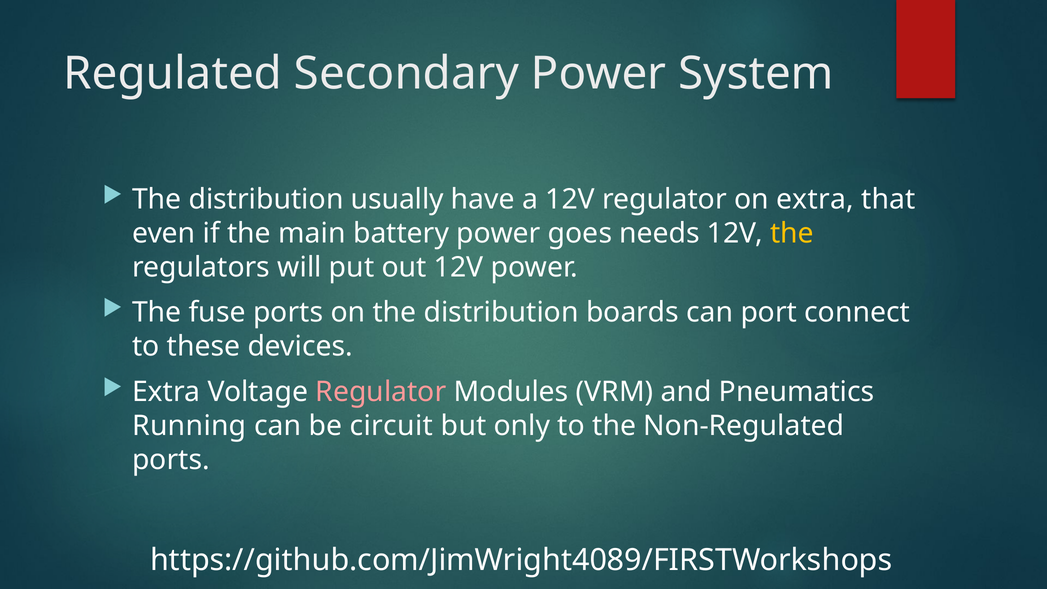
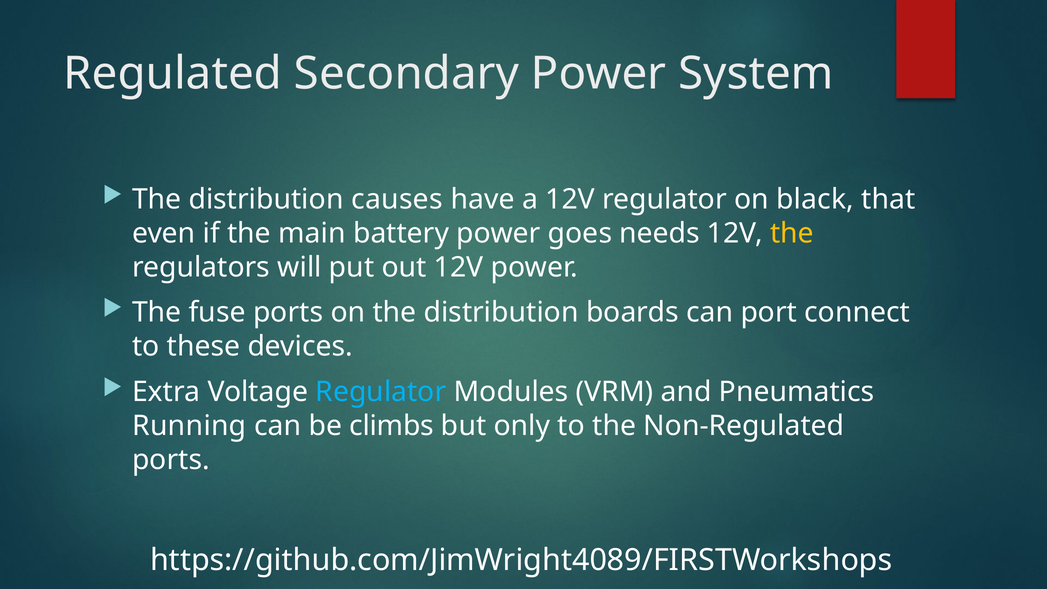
usually: usually -> causes
on extra: extra -> black
Regulator at (381, 392) colour: pink -> light blue
circuit: circuit -> climbs
